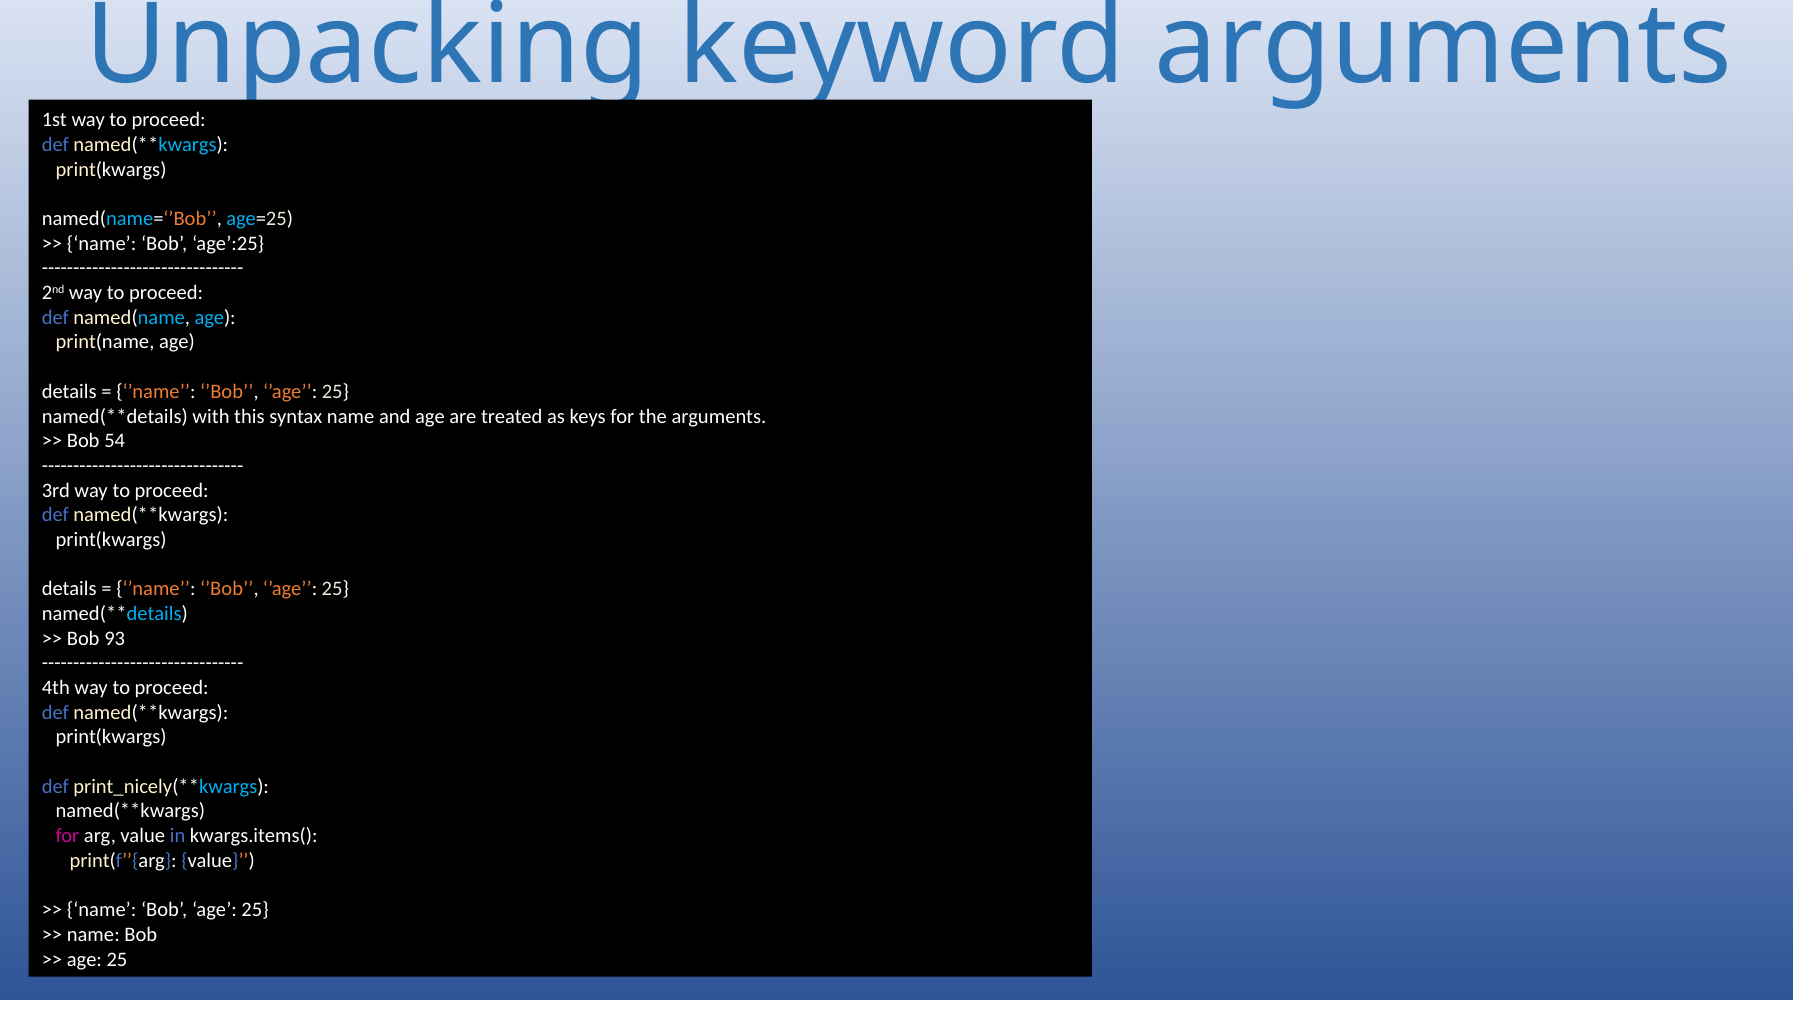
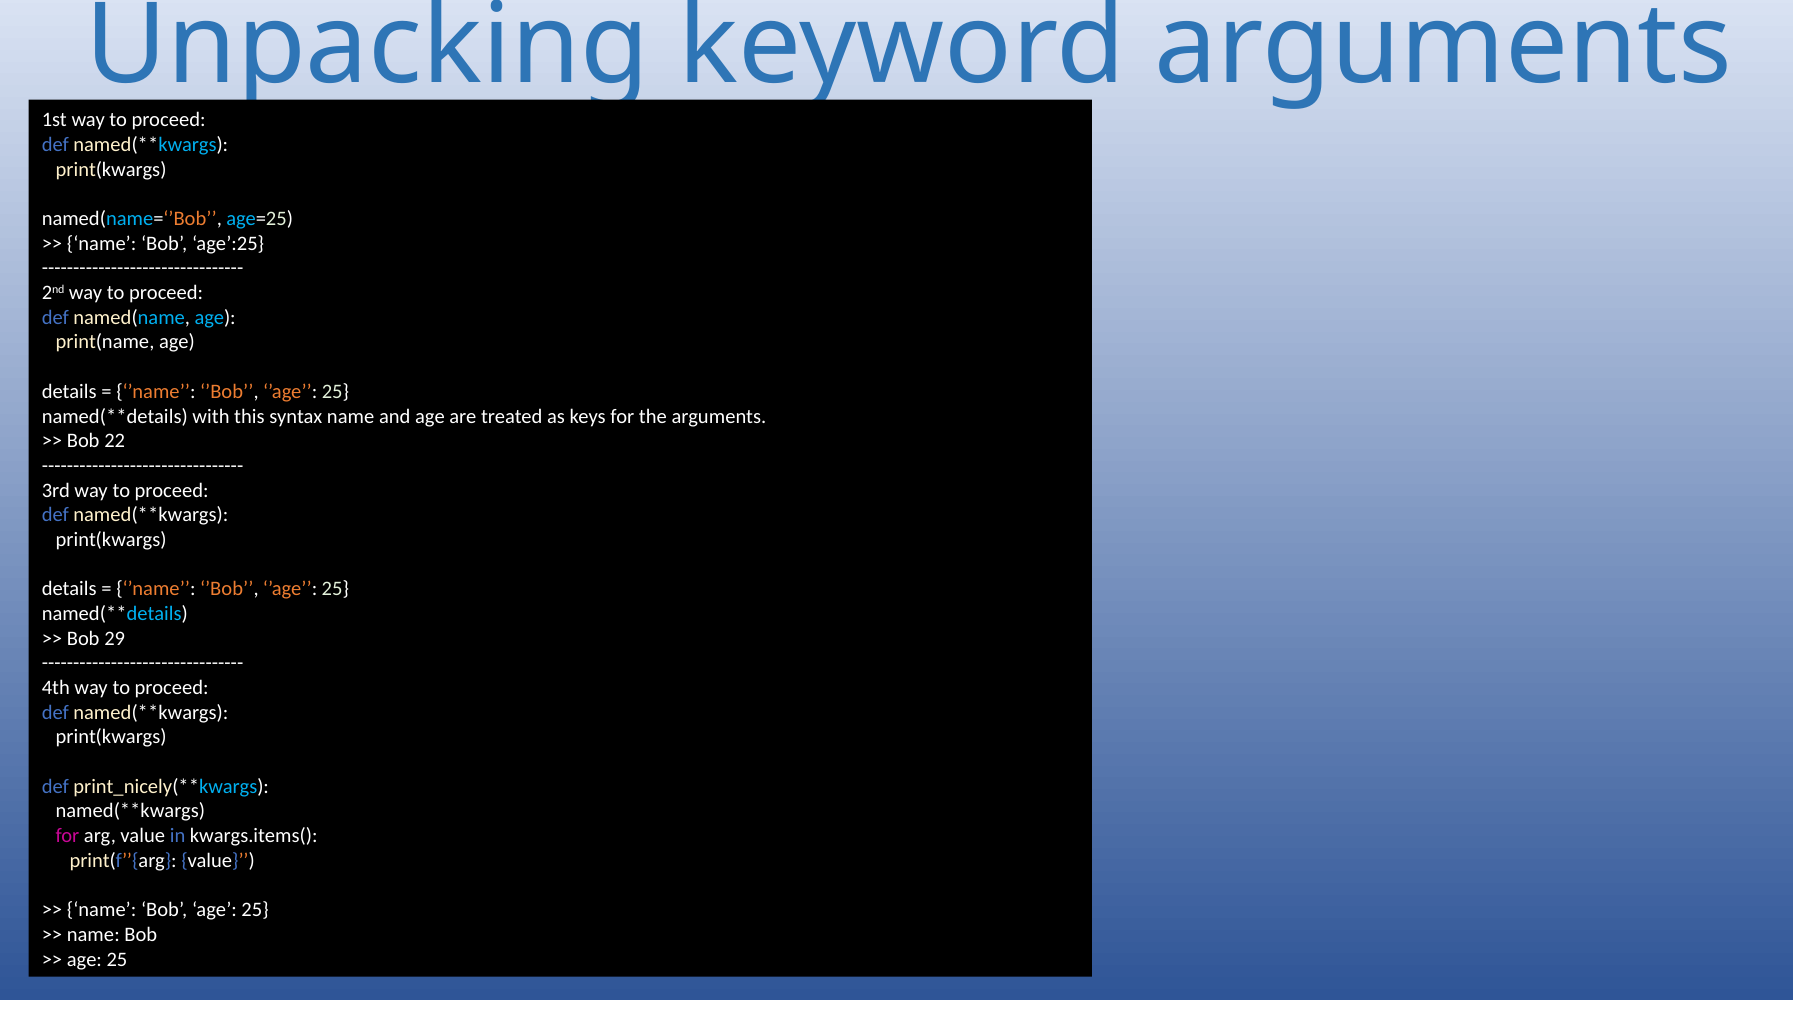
54: 54 -> 22
93: 93 -> 29
